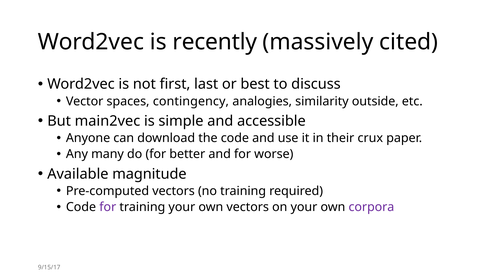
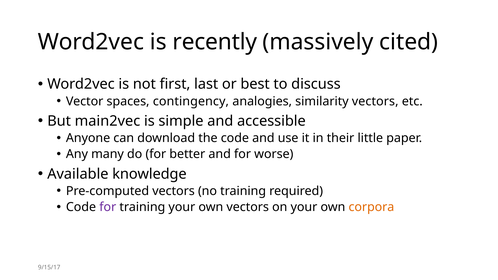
similarity outside: outside -> vectors
crux: crux -> little
magnitude: magnitude -> knowledge
corpora colour: purple -> orange
